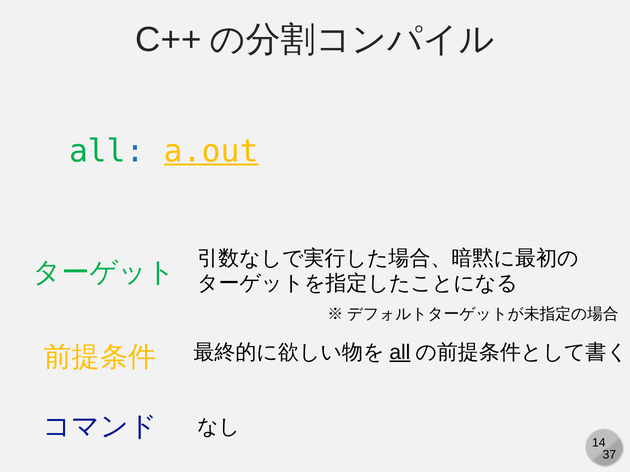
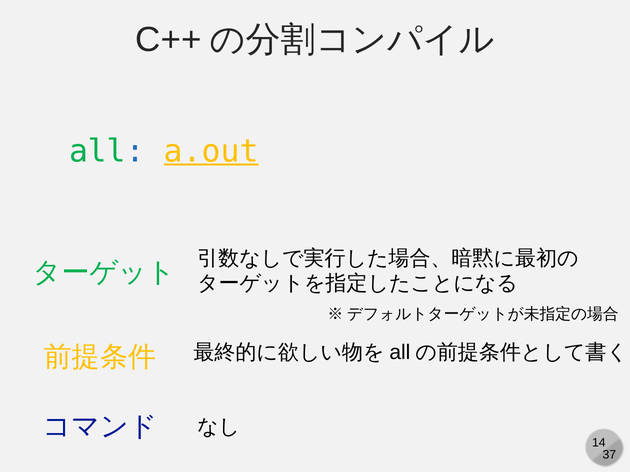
all at (400, 353) underline: present -> none
